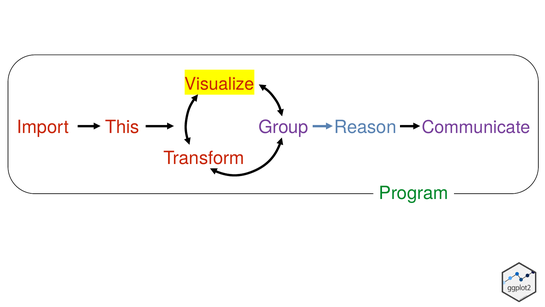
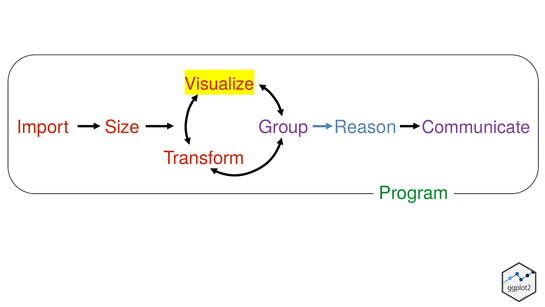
This: This -> Size
